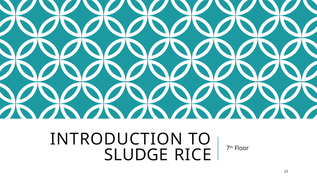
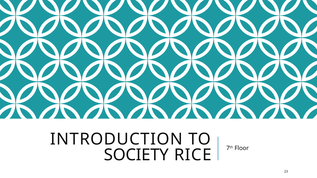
SLUDGE: SLUDGE -> SOCIETY
